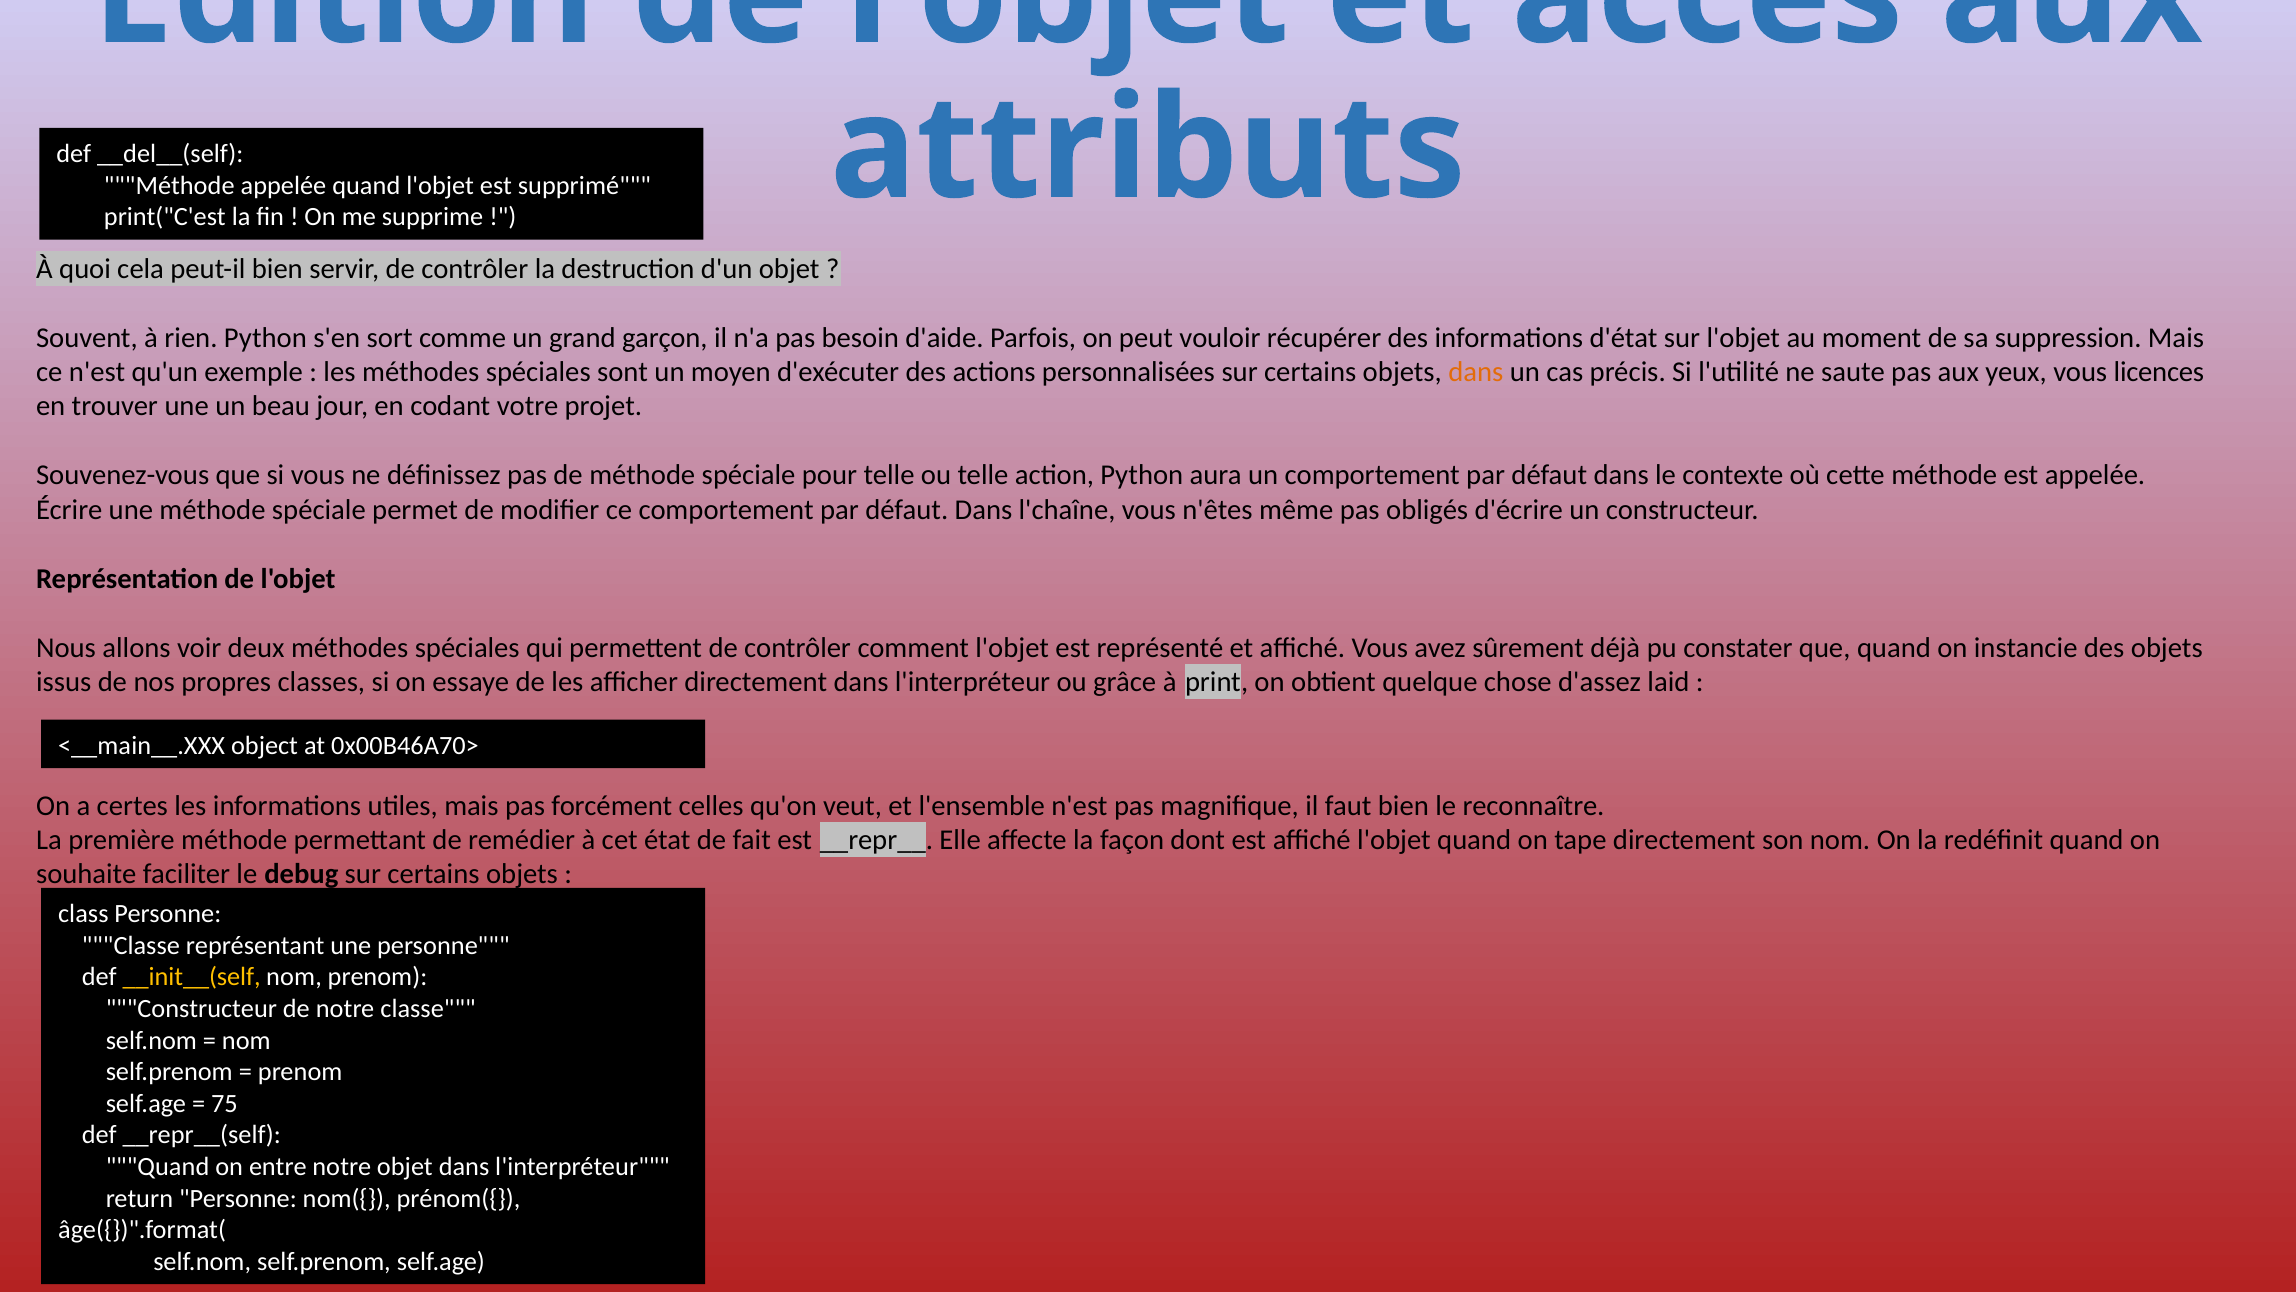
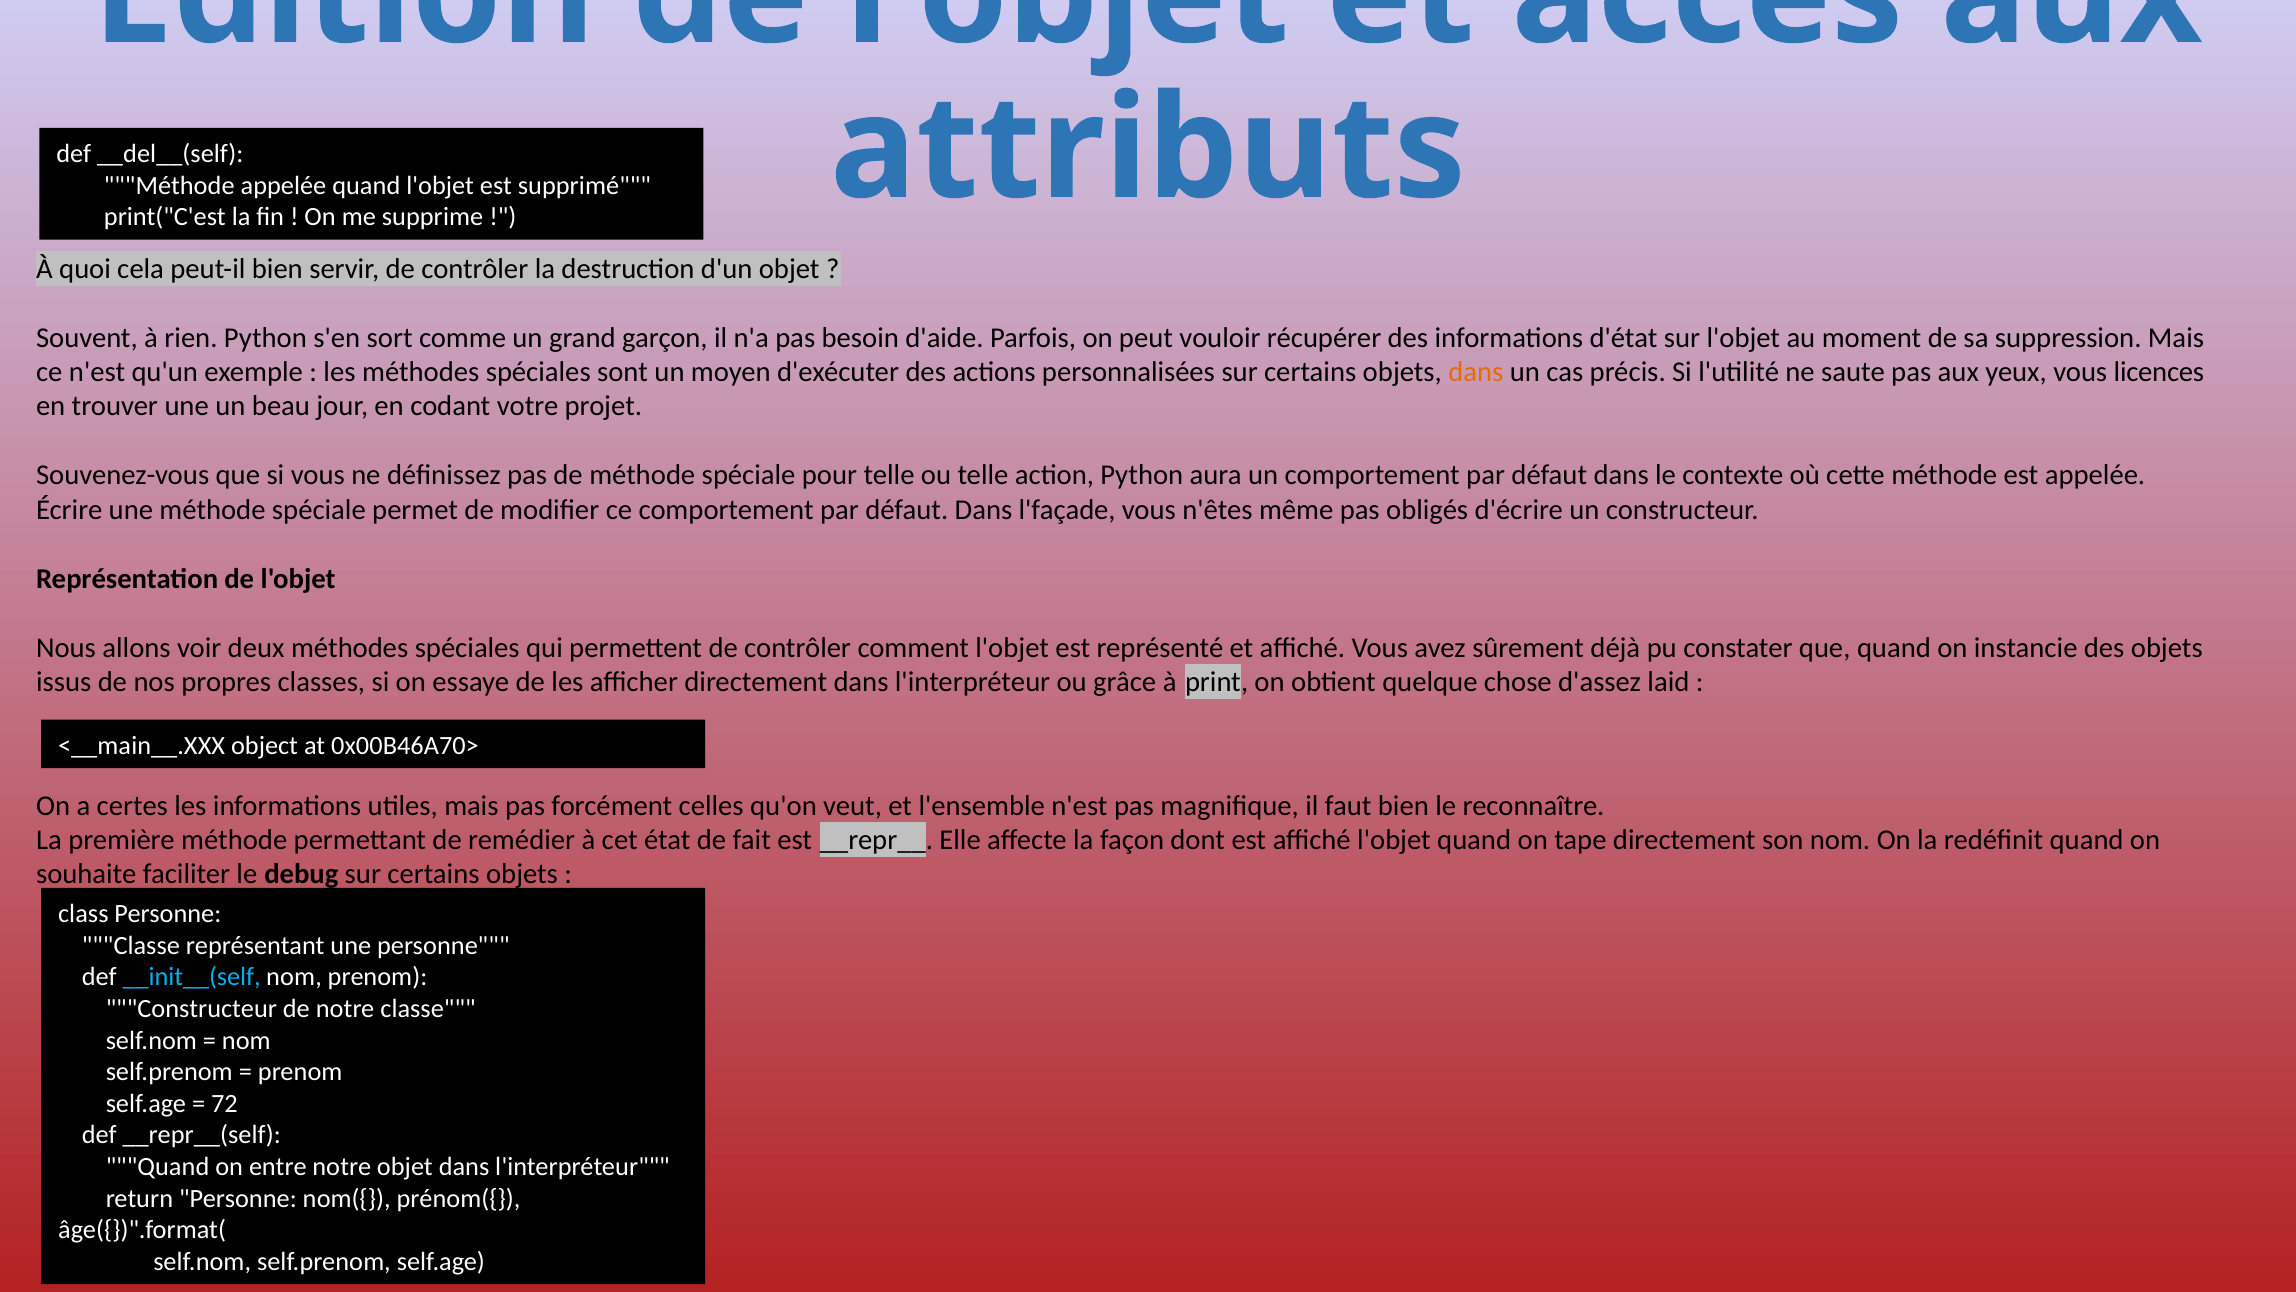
l'chaîne: l'chaîne -> l'façade
__init__(self colour: yellow -> light blue
75: 75 -> 72
